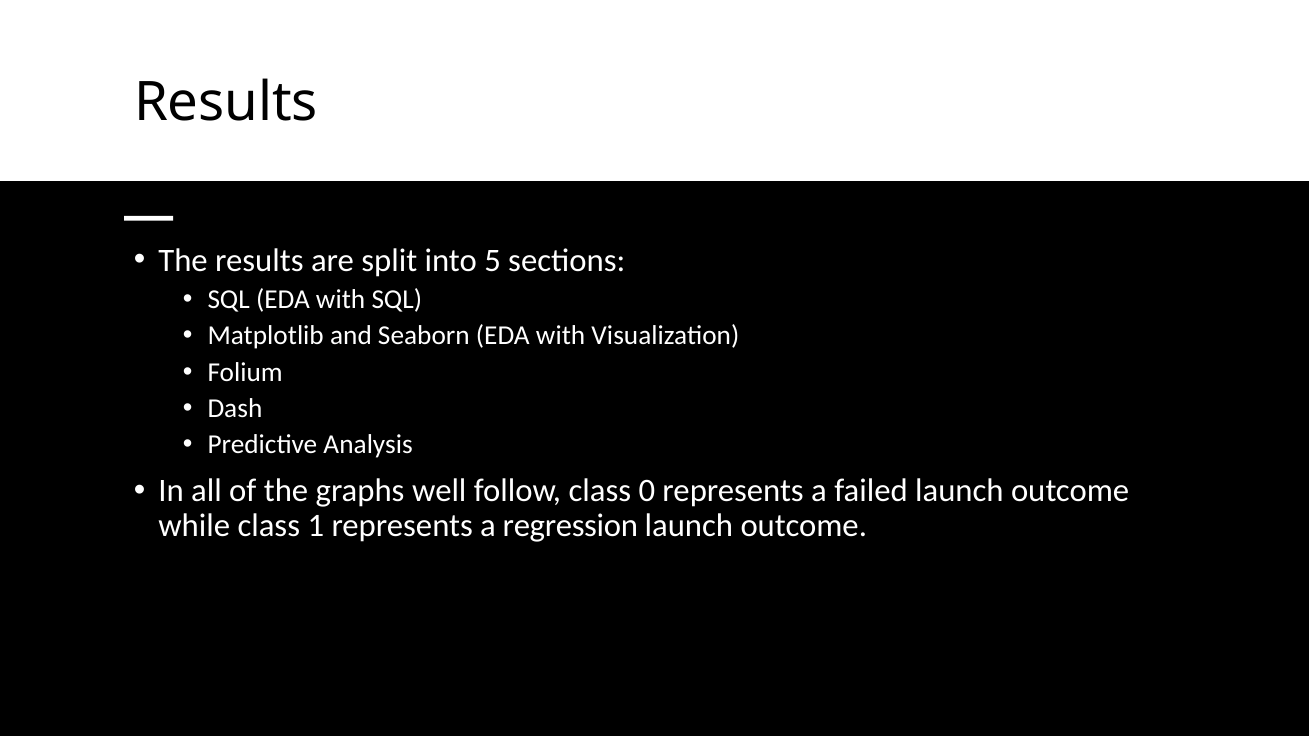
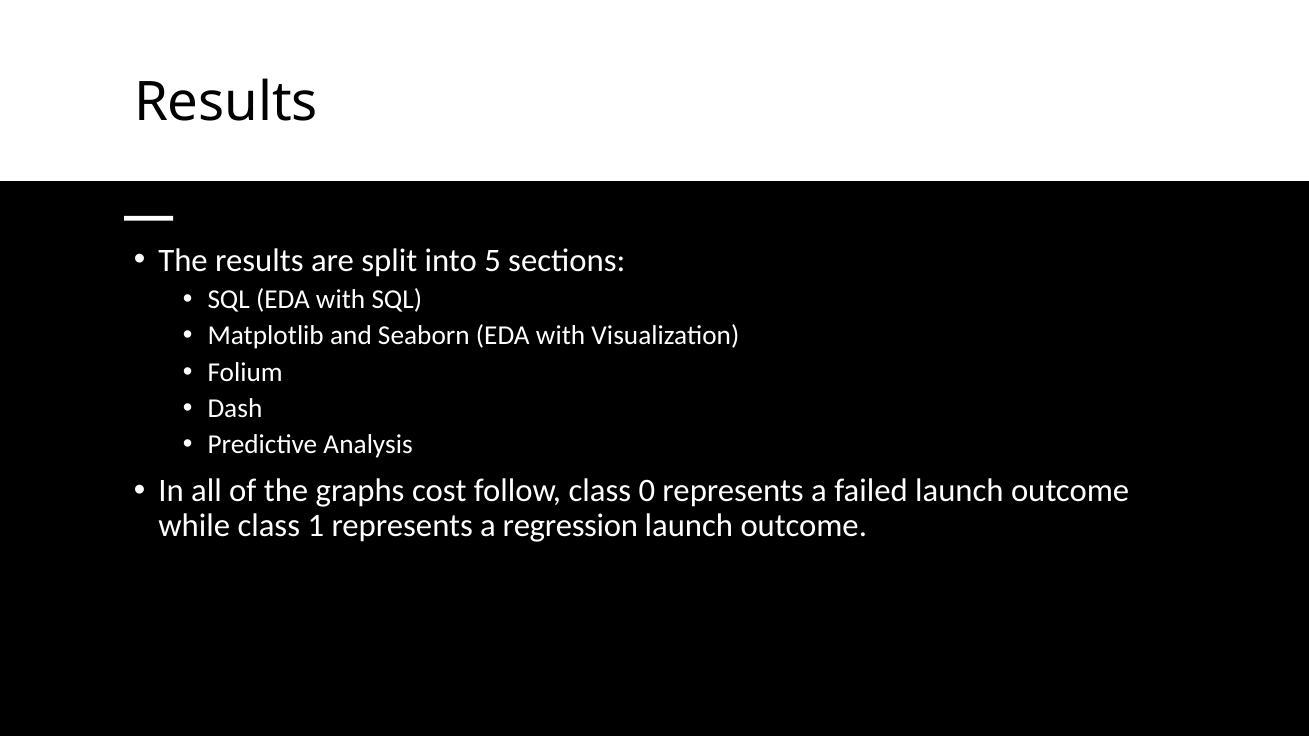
well: well -> cost
